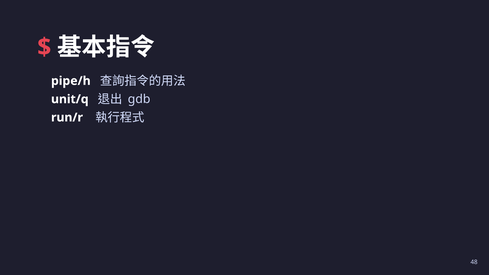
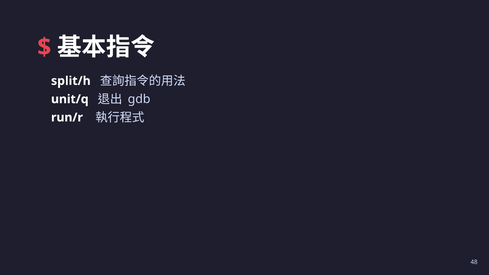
pipe/h: pipe/h -> split/h
